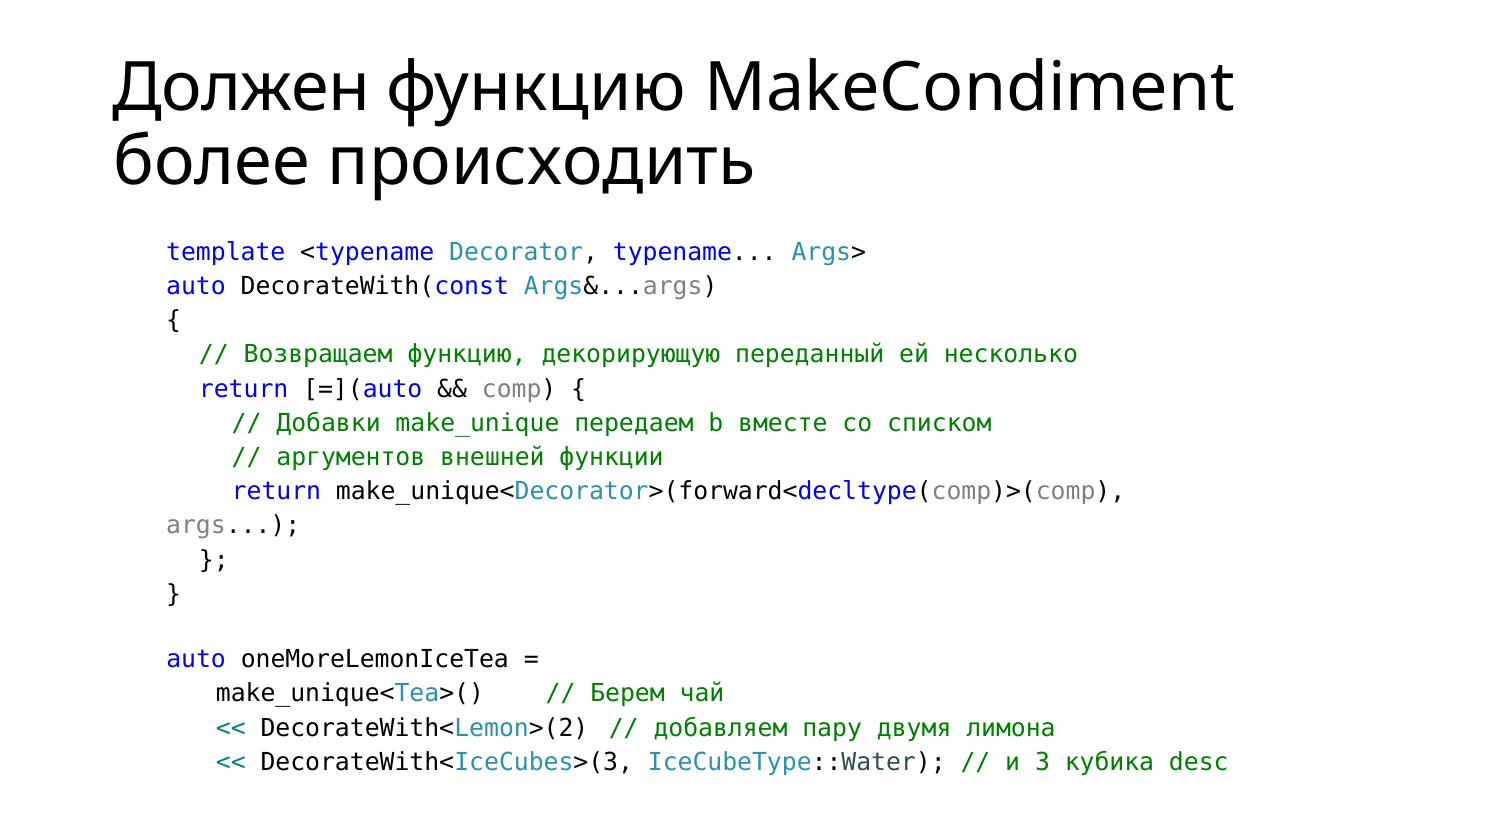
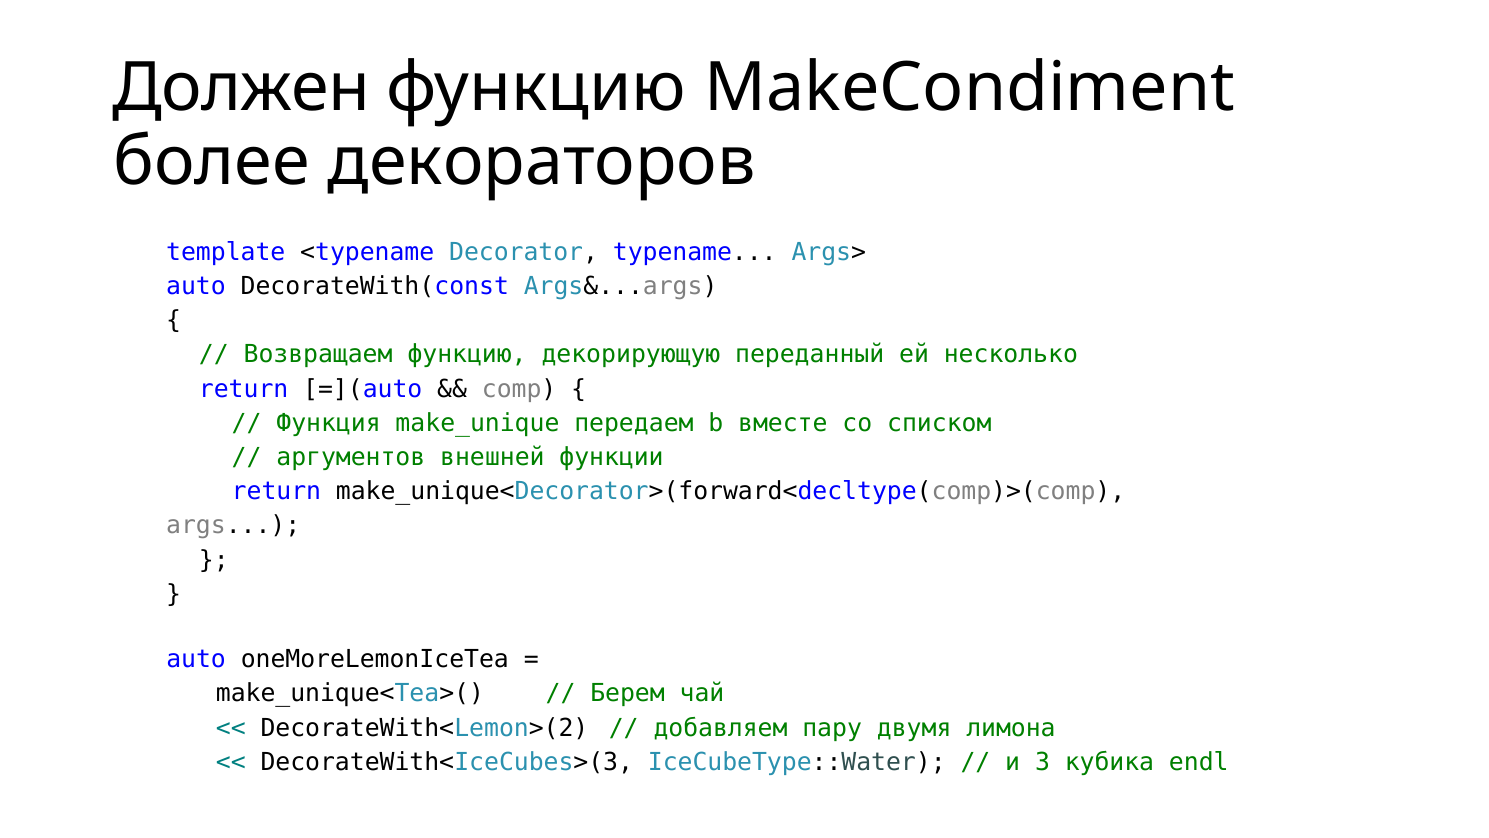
происходить: происходить -> декораторов
Добавки: Добавки -> Функция
desc: desc -> endl
